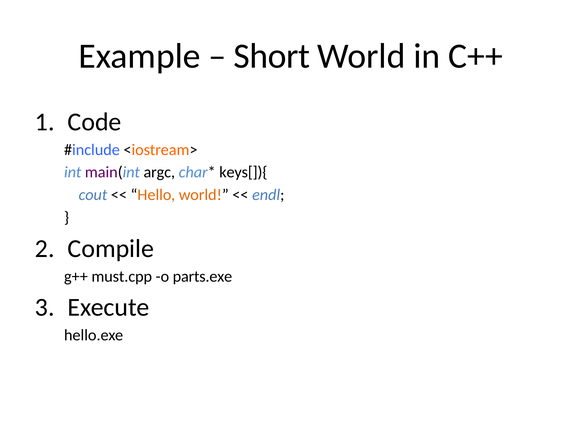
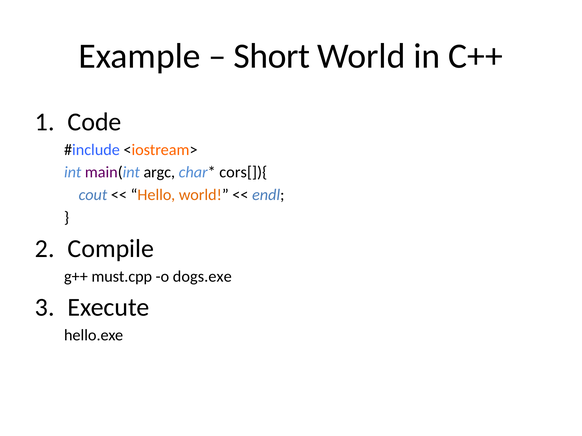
keys[]){: keys[]){ -> cors[]){
parts.exe: parts.exe -> dogs.exe
